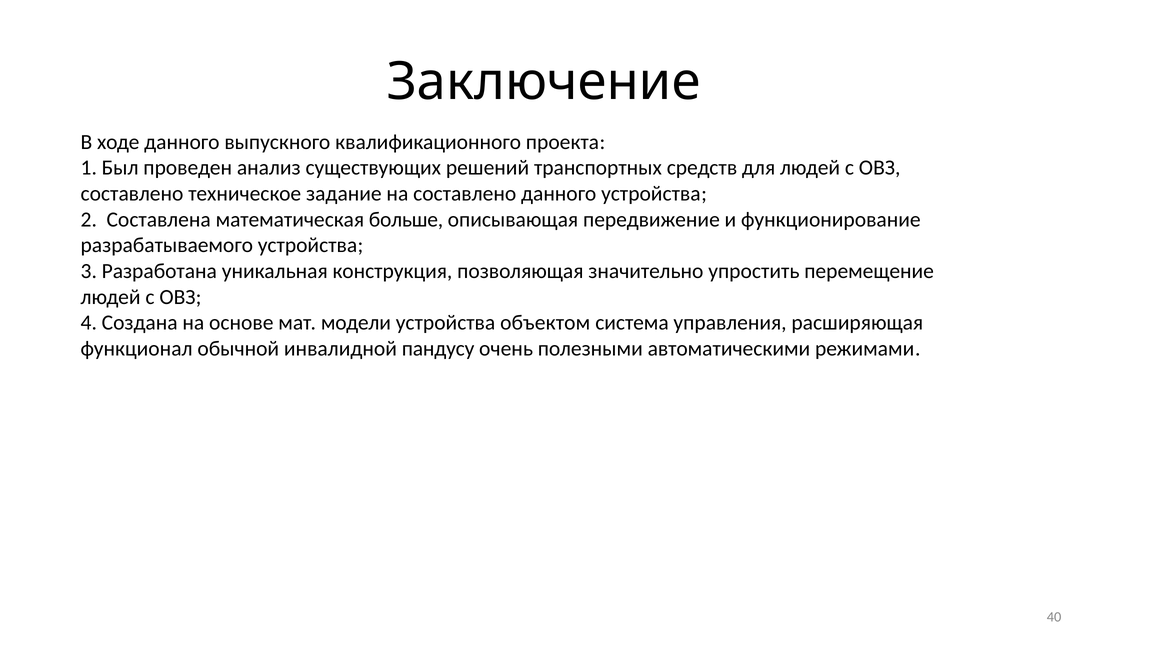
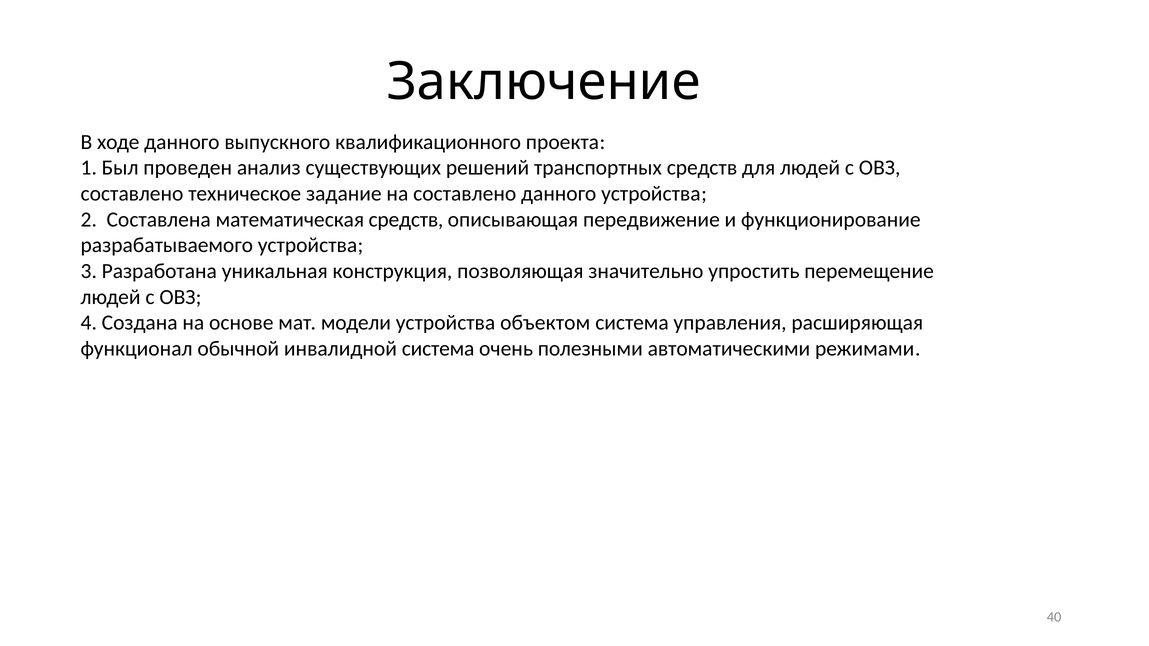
математическая больше: больше -> средств
инвалидной пандусу: пандусу -> система
